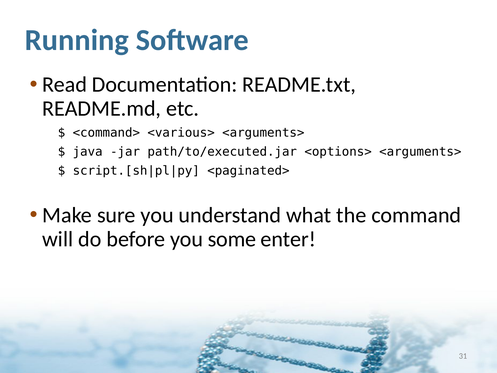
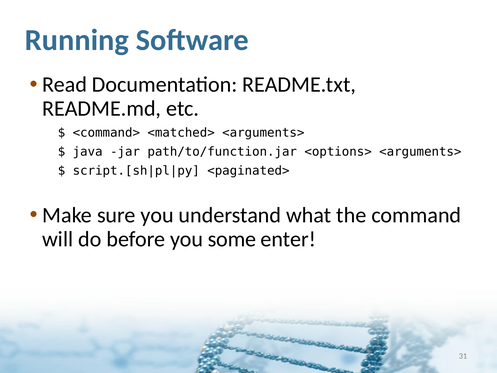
<various>: <various> -> <matched>
path/to/executed.jar: path/to/executed.jar -> path/to/function.jar
